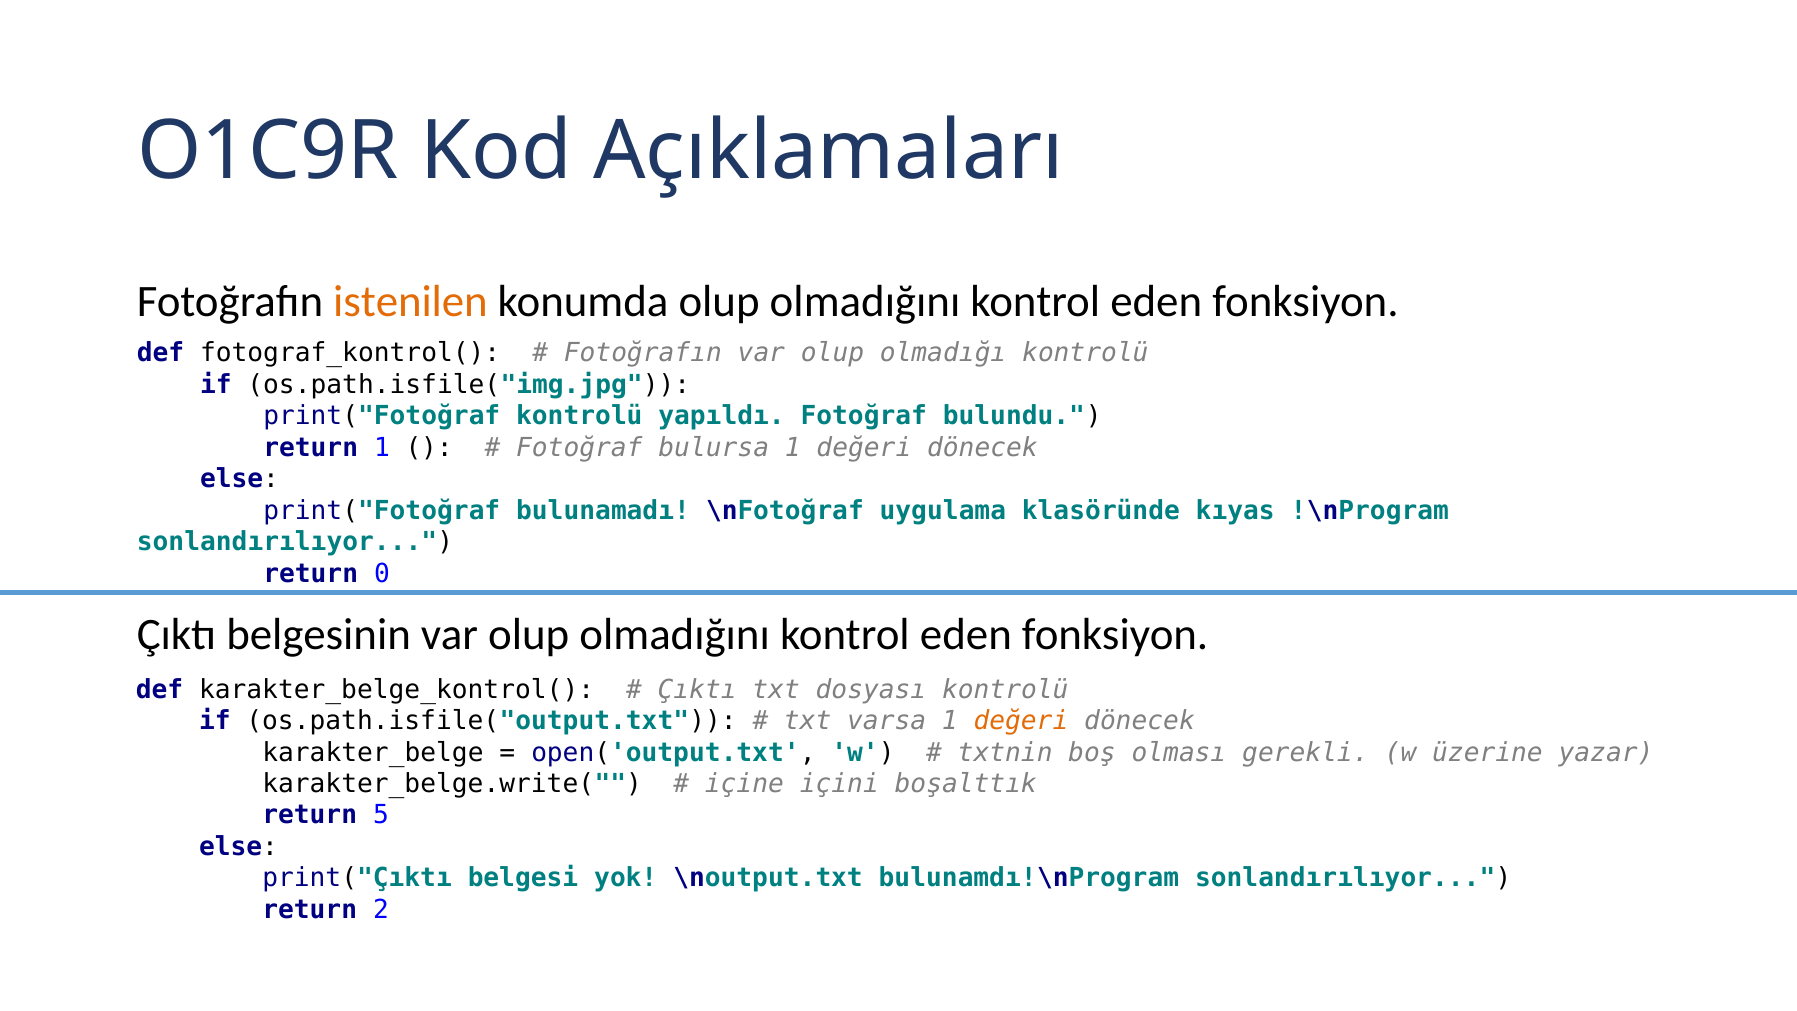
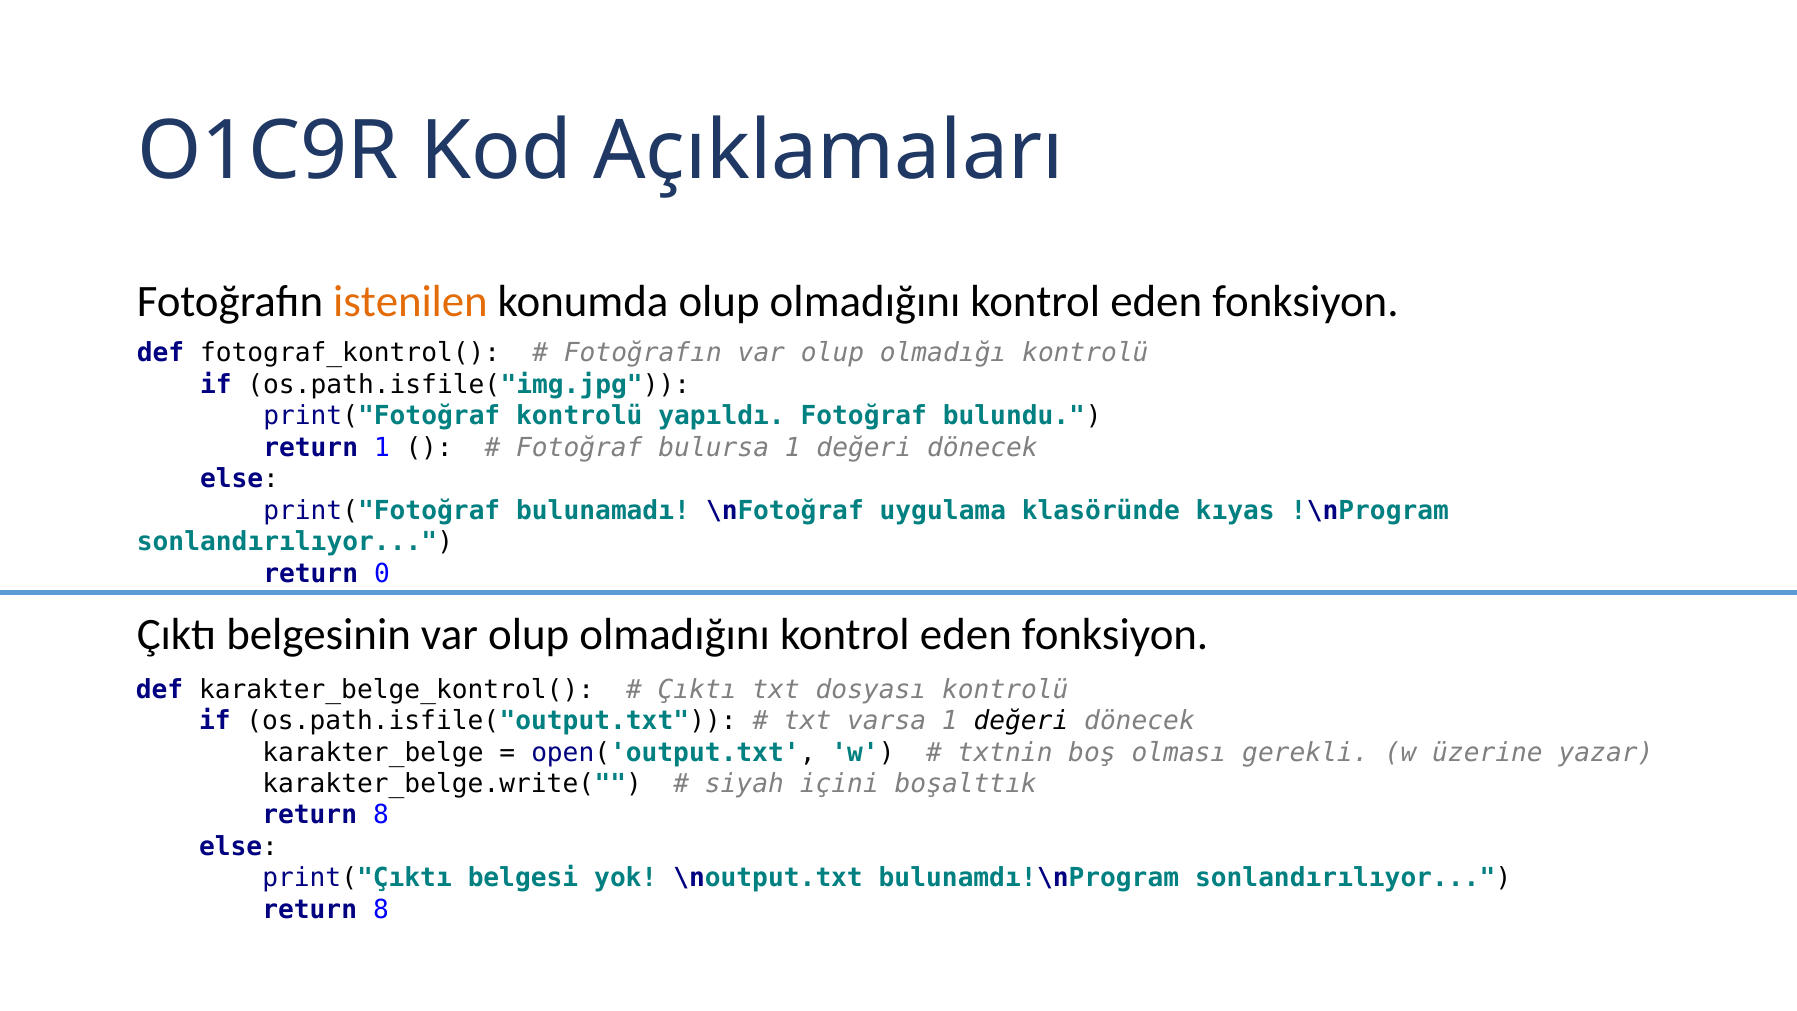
değeri at (1021, 721) colour: orange -> black
içine: içine -> siyah
5 at (381, 815): 5 -> 8
2 at (381, 910): 2 -> 8
